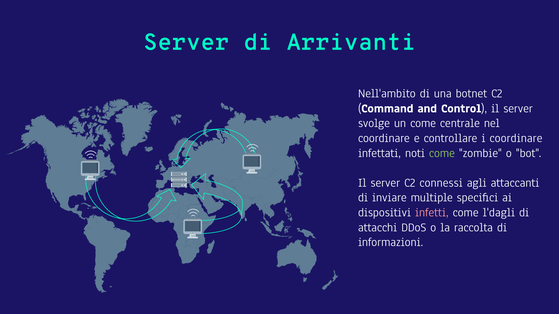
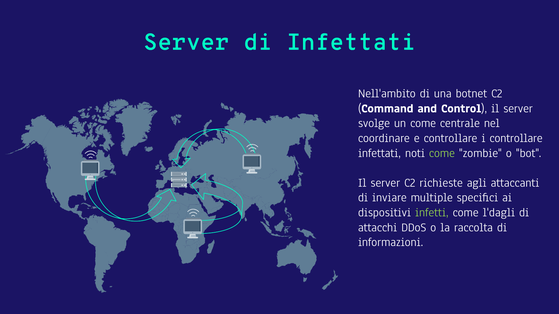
di Arrivanti: Arrivanti -> Infettati
i coordinare: coordinare -> controllare
connessi: connessi -> richieste
infetti colour: pink -> light green
